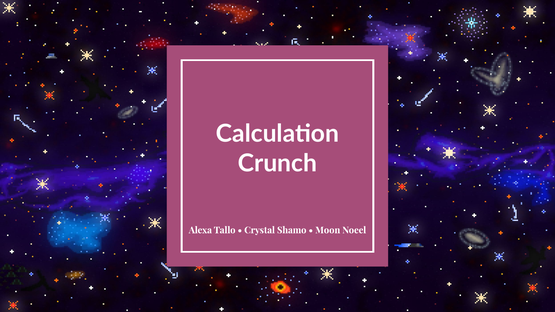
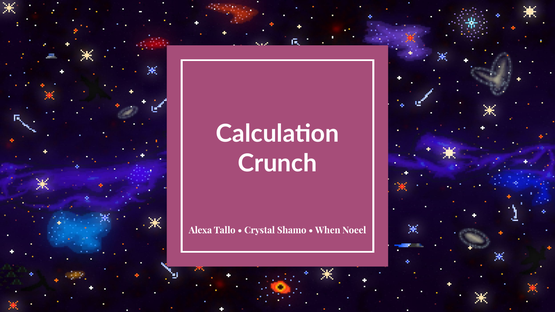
Moon: Moon -> When
